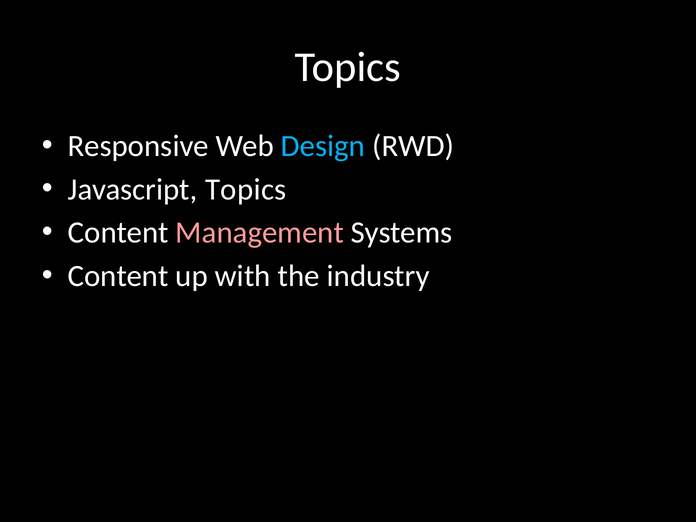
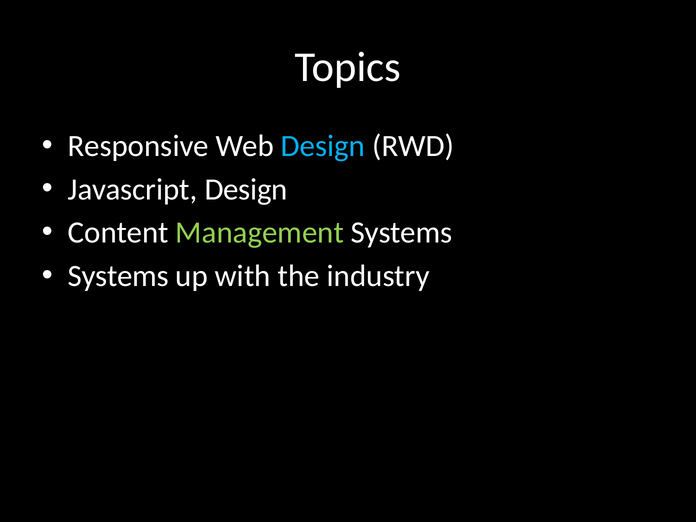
Javascript Topics: Topics -> Design
Management colour: pink -> light green
Content at (118, 276): Content -> Systems
